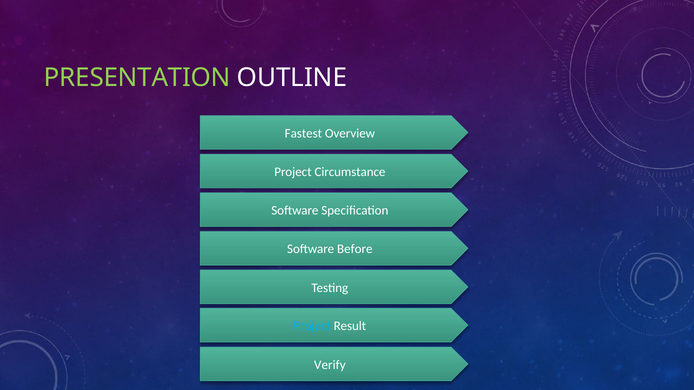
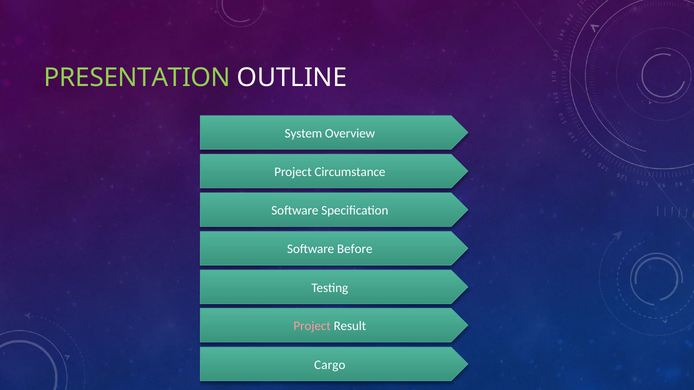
Fastest: Fastest -> System
Project at (312, 326) colour: light blue -> pink
Verify: Verify -> Cargo
